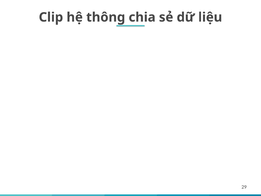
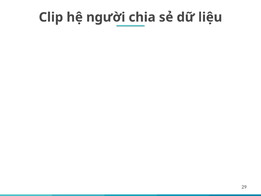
thông: thông -> người
